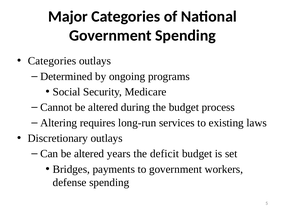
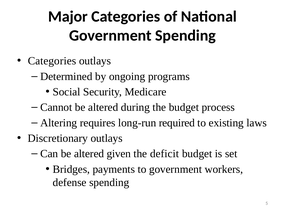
services: services -> required
years: years -> given
